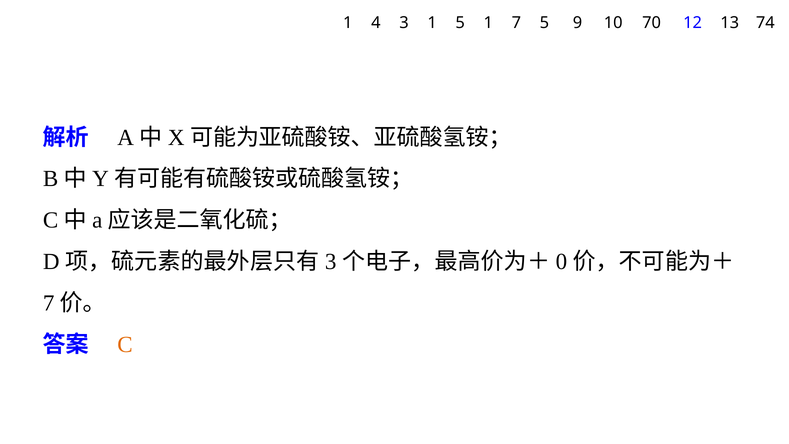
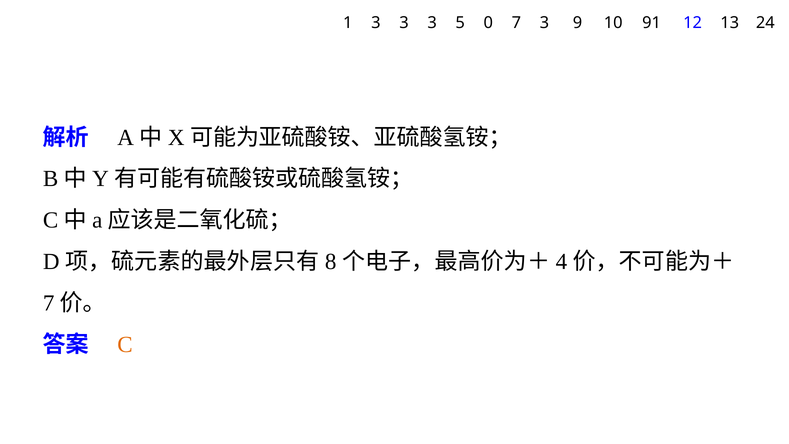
1 4: 4 -> 3
1 at (432, 23): 1 -> 3
5 1: 1 -> 0
7 5: 5 -> 3
70: 70 -> 91
74: 74 -> 24
3 at (331, 262): 3 -> 8
0: 0 -> 4
